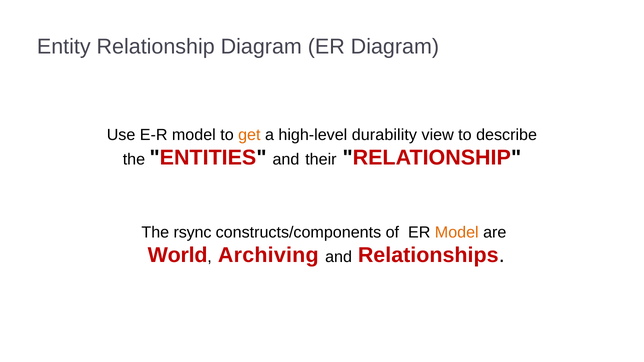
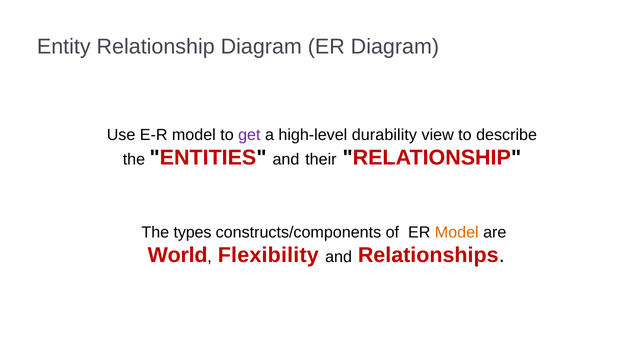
get colour: orange -> purple
rsync: rsync -> types
Archiving: Archiving -> Flexibility
